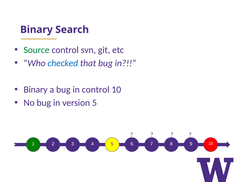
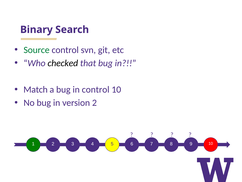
checked colour: blue -> black
Binary at (36, 89): Binary -> Match
version 5: 5 -> 2
